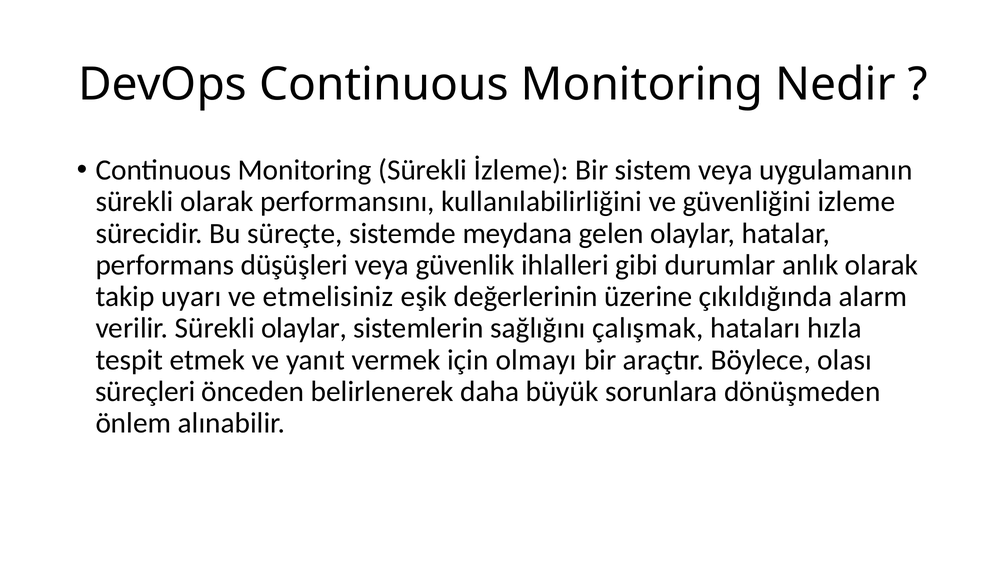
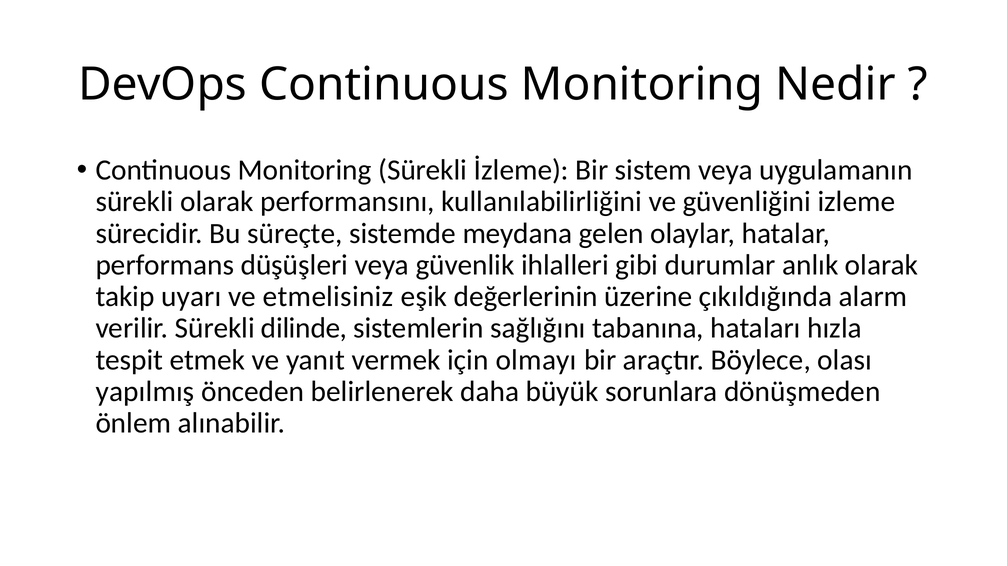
Sürekli olaylar: olaylar -> dilinde
çalışmak: çalışmak -> tabanına
süreçleri: süreçleri -> yapılmış
